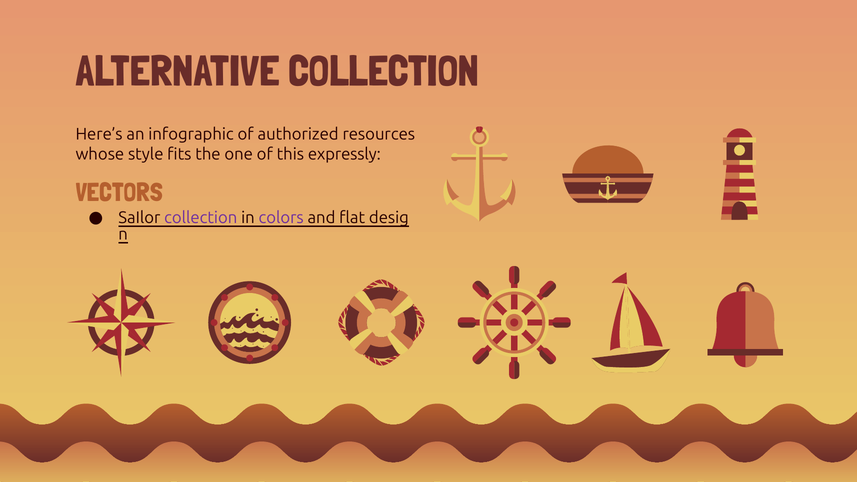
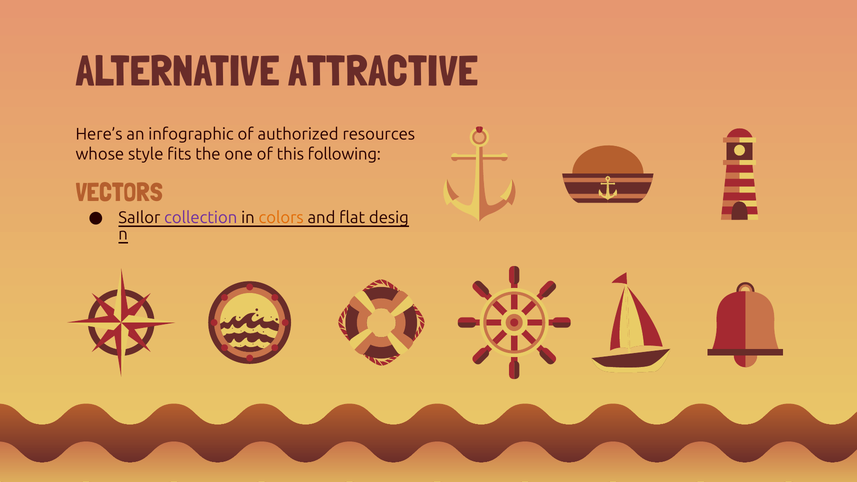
ALTERNATIVE COLLECTION: COLLECTION -> ATTRACTIVE
expressly: expressly -> following
colors colour: purple -> orange
